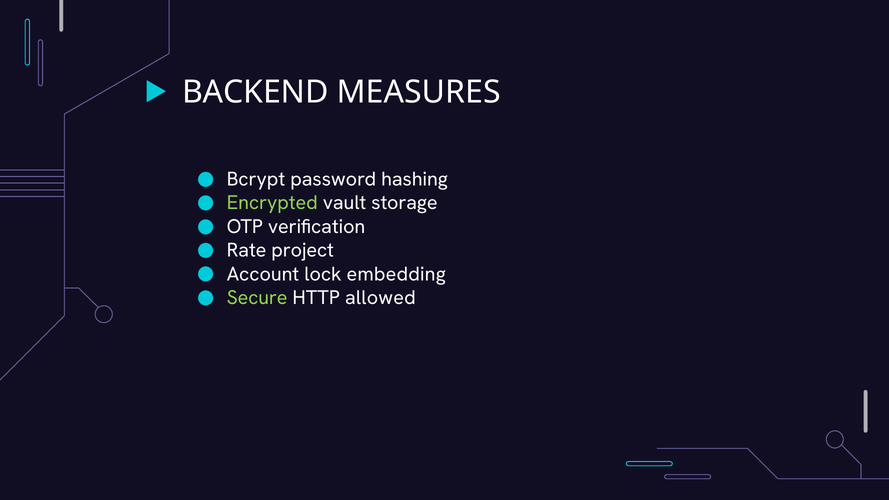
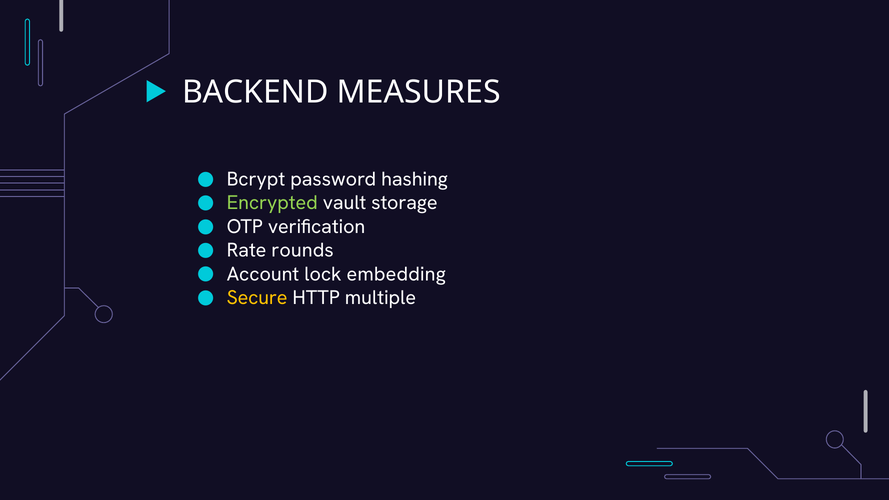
project: project -> rounds
Secure colour: light green -> yellow
allowed: allowed -> multiple
